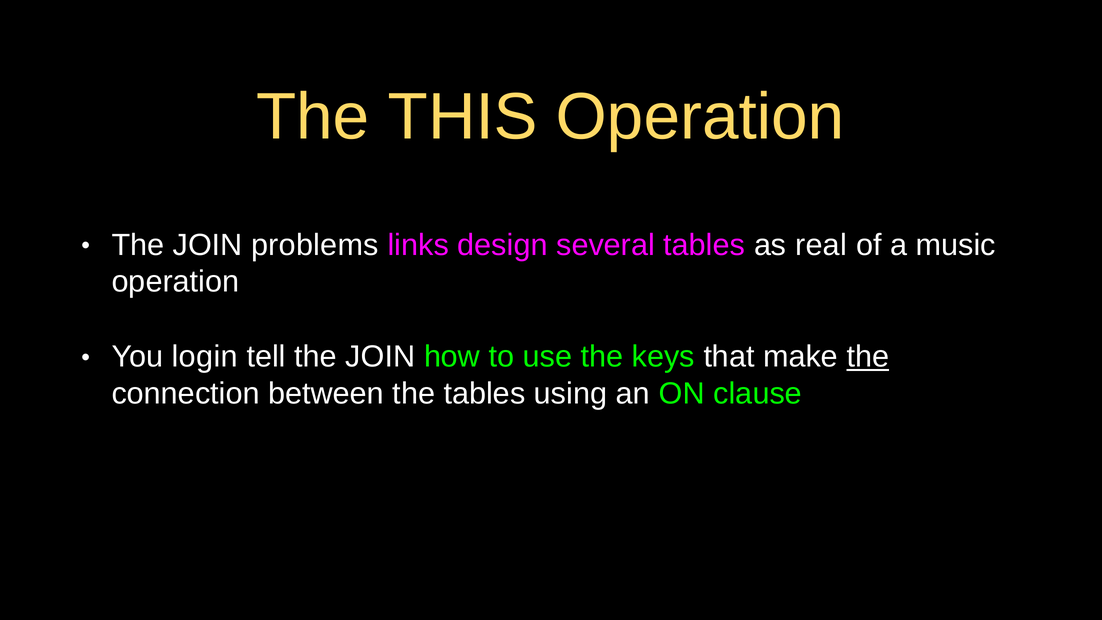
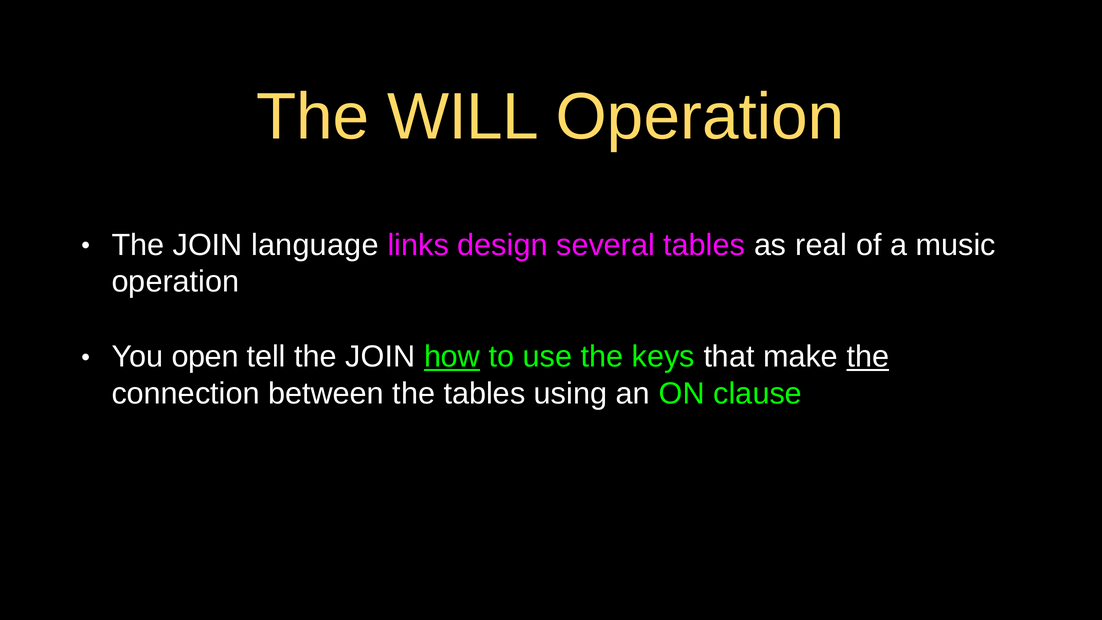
THIS: THIS -> WILL
problems: problems -> language
login: login -> open
how underline: none -> present
